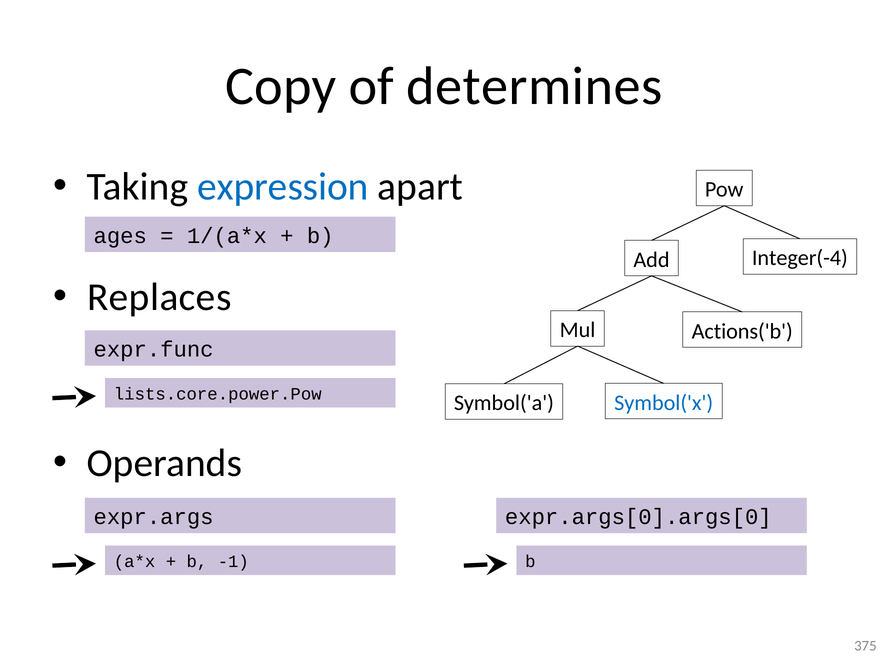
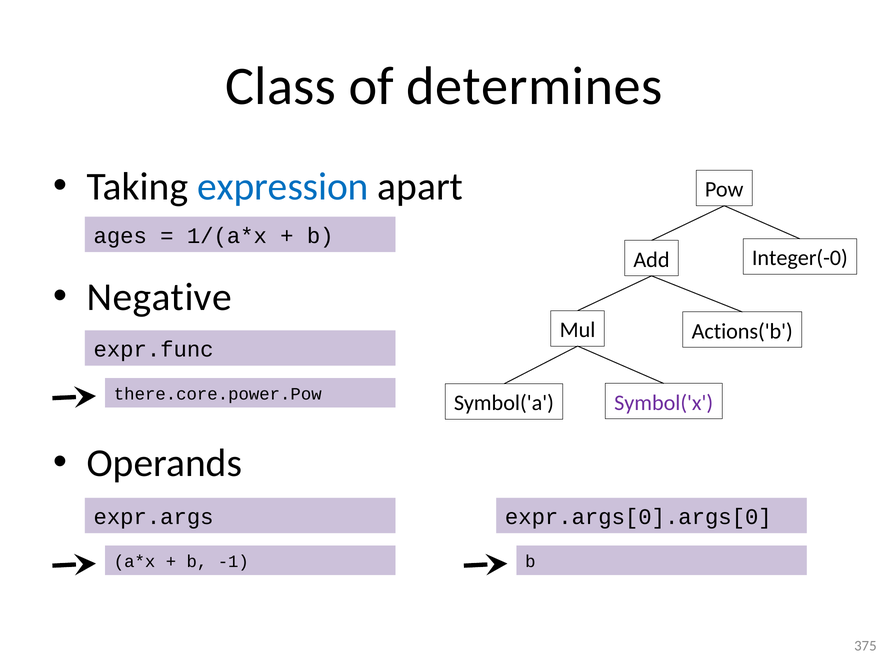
Copy: Copy -> Class
Integer(-4: Integer(-4 -> Integer(-0
Replaces: Replaces -> Negative
lists.core.power.Pow: lists.core.power.Pow -> there.core.power.Pow
Symbol('x colour: blue -> purple
